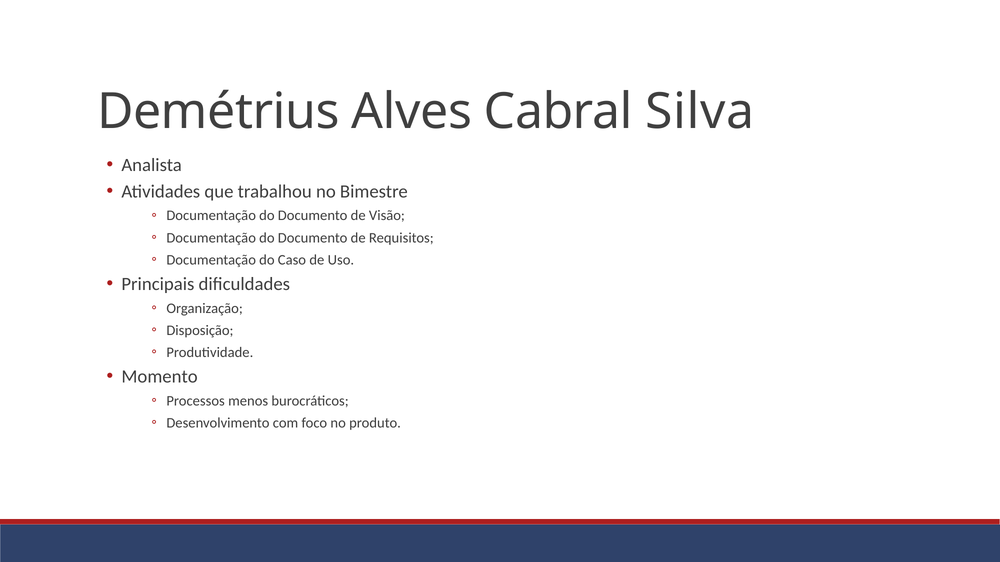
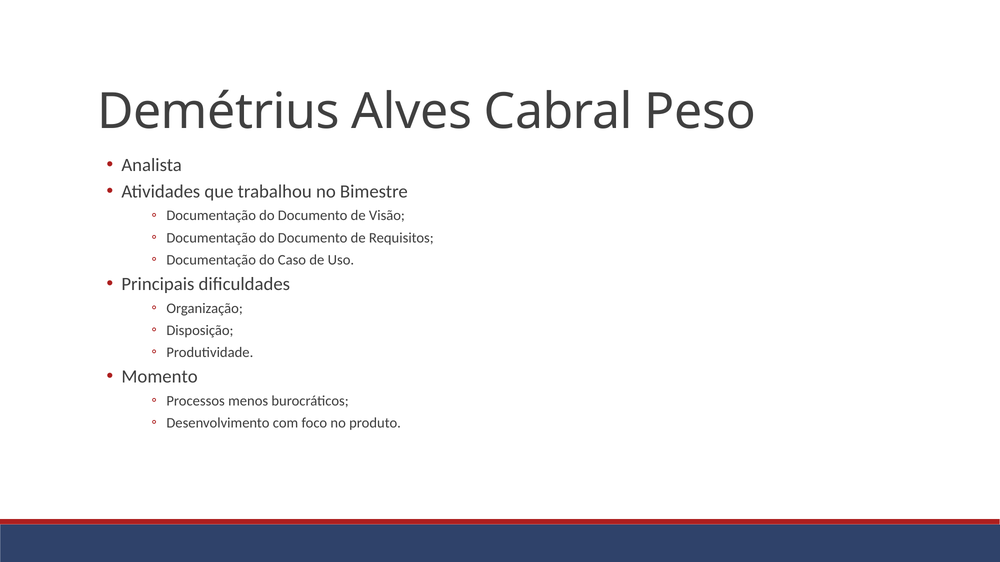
Silva: Silva -> Peso
